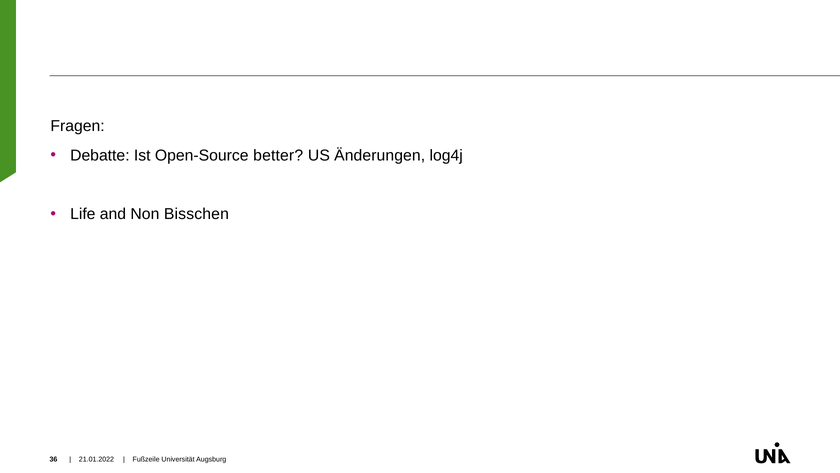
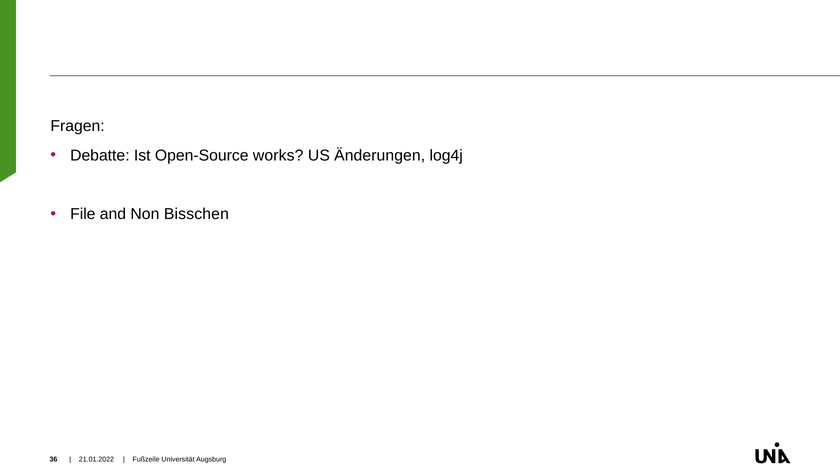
better: better -> works
Life: Life -> File
